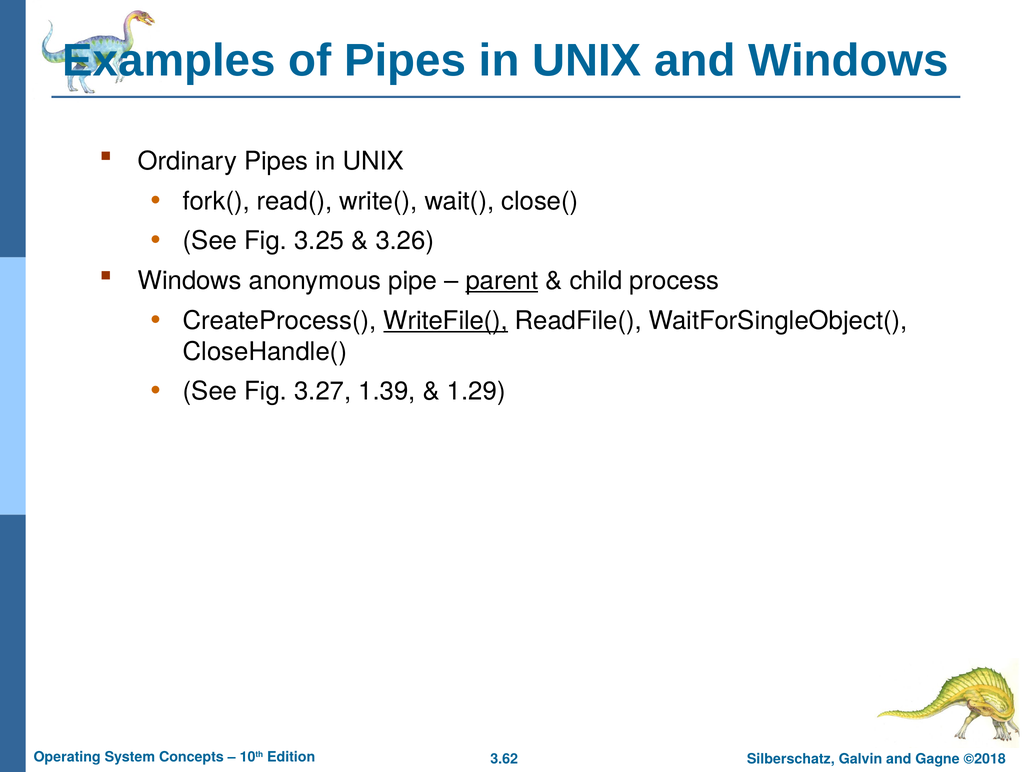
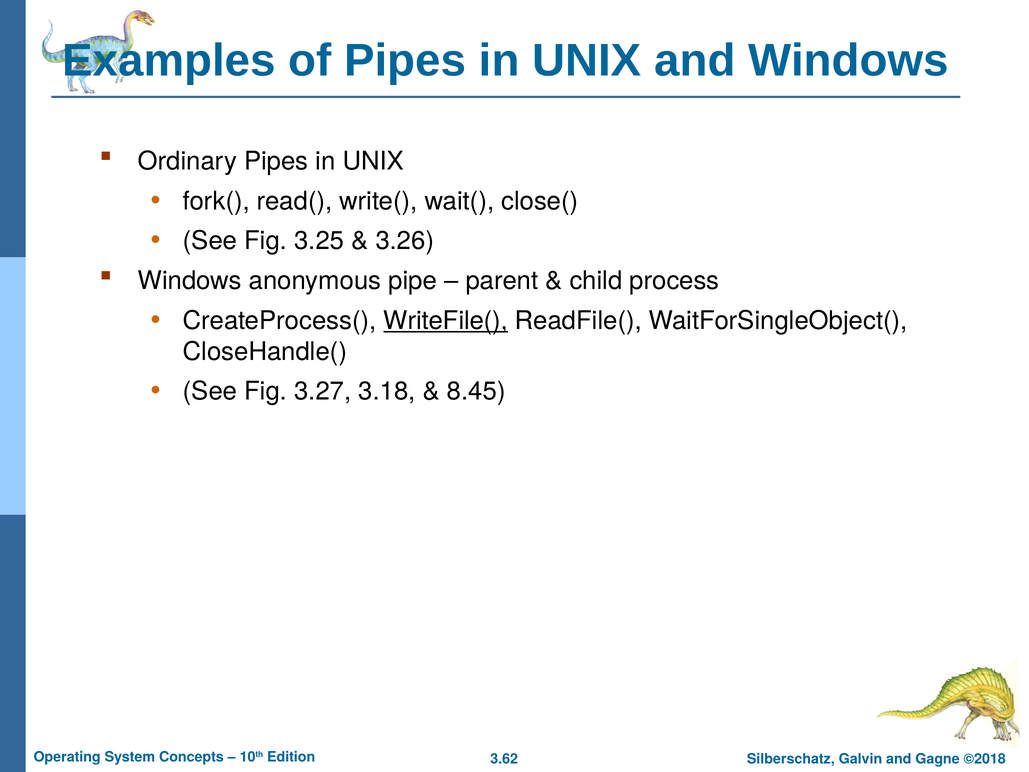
parent underline: present -> none
1.39: 1.39 -> 3.18
1.29: 1.29 -> 8.45
